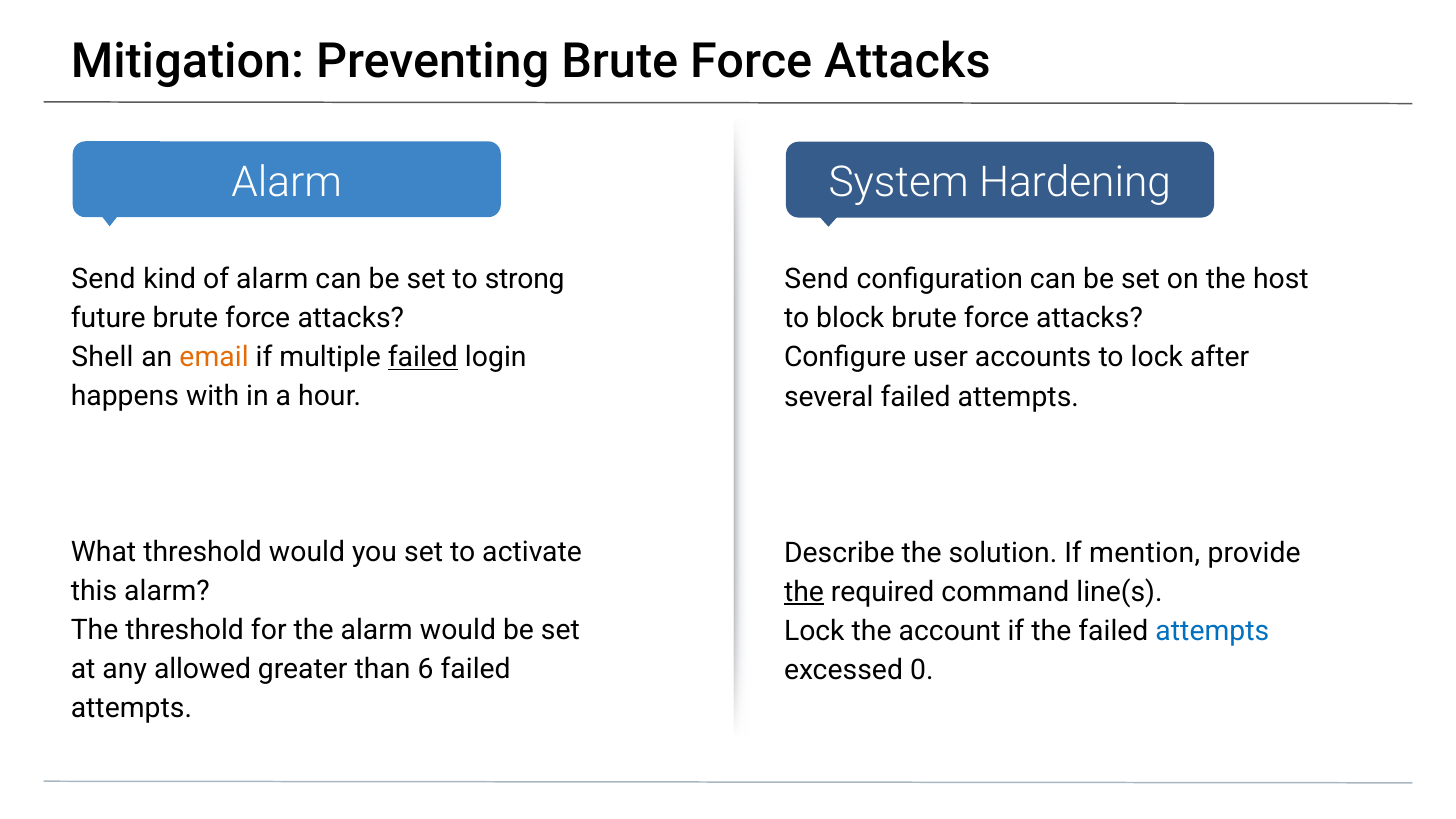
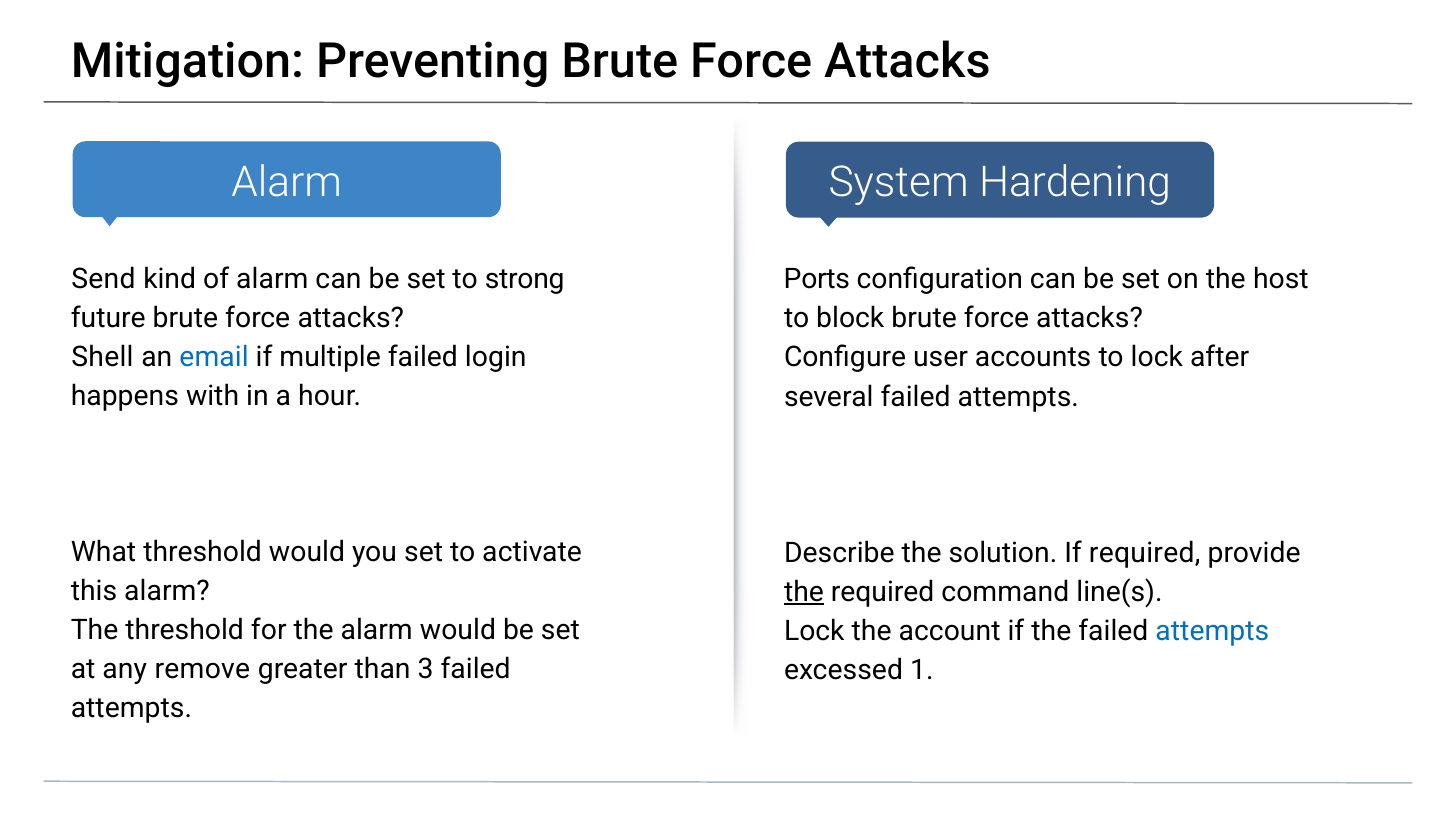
Send at (817, 280): Send -> Ports
email colour: orange -> blue
failed at (423, 357) underline: present -> none
If mention: mention -> required
allowed: allowed -> remove
6: 6 -> 3
0: 0 -> 1
